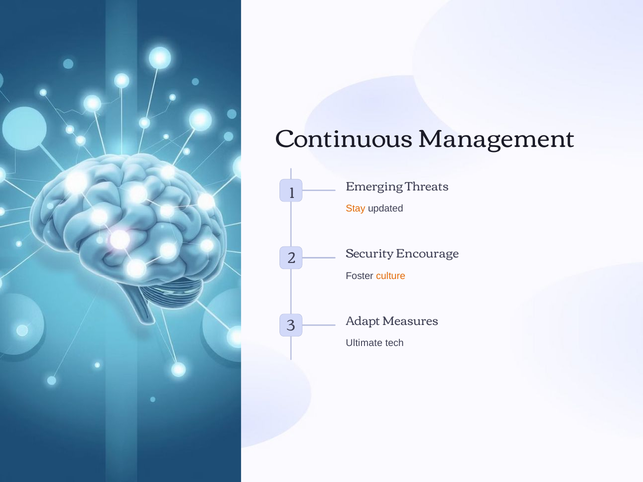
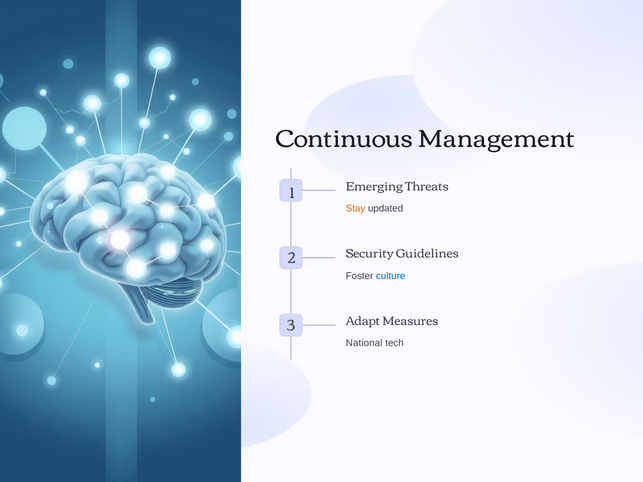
Encourage: Encourage -> Guidelines
culture colour: orange -> blue
Ultimate: Ultimate -> National
